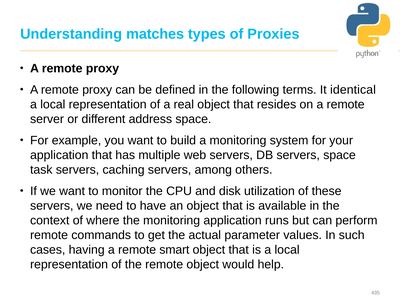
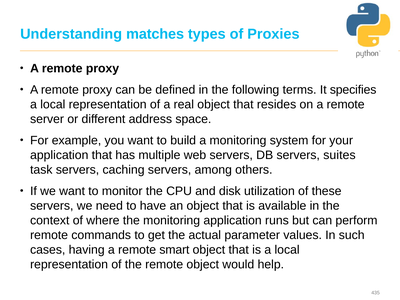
identical: identical -> specifies
servers space: space -> suites
